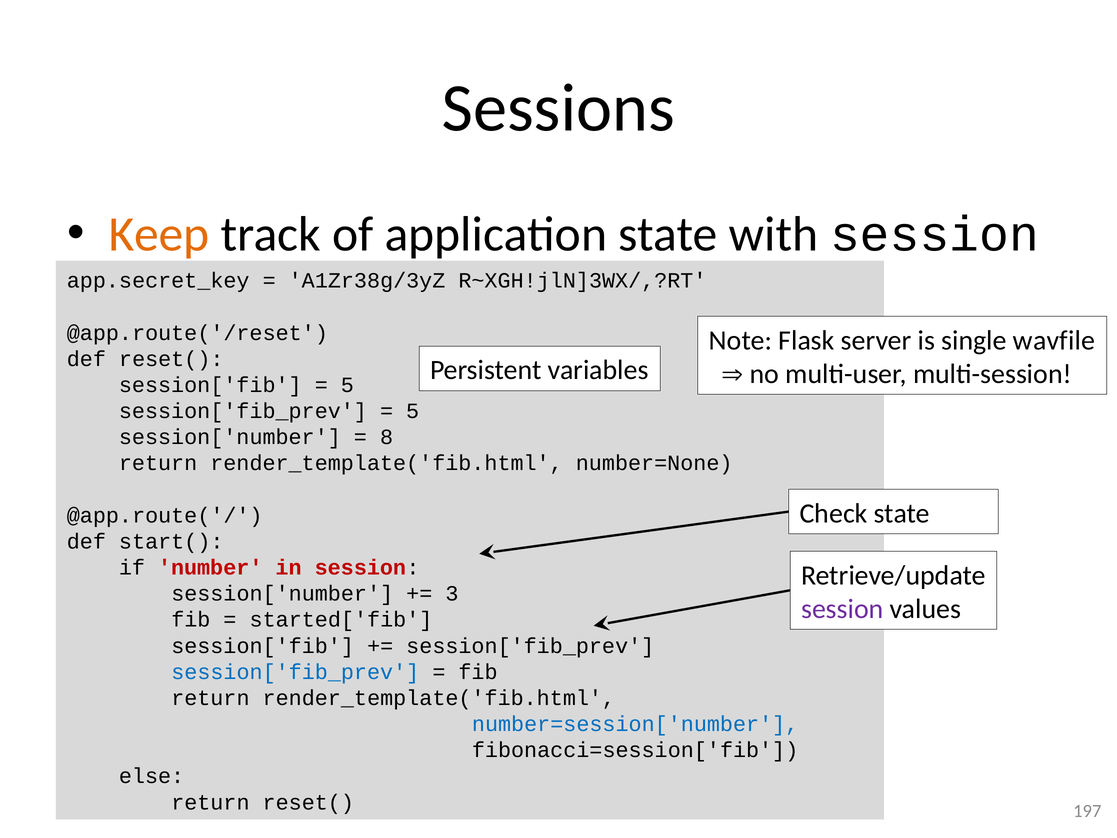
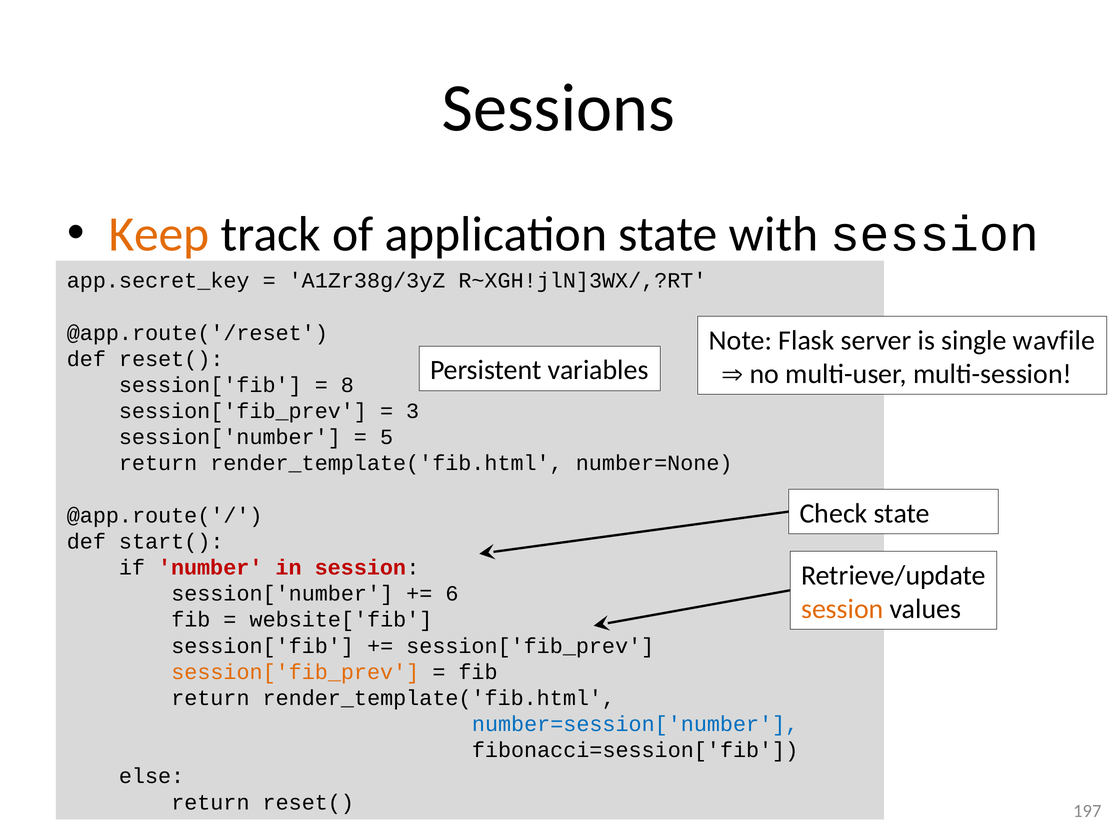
5 at (347, 385): 5 -> 8
5 at (413, 411): 5 -> 3
8: 8 -> 5
3: 3 -> 6
session at (842, 609) colour: purple -> orange
started['fib: started['fib -> website['fib
session['fib_prev at (295, 672) colour: blue -> orange
